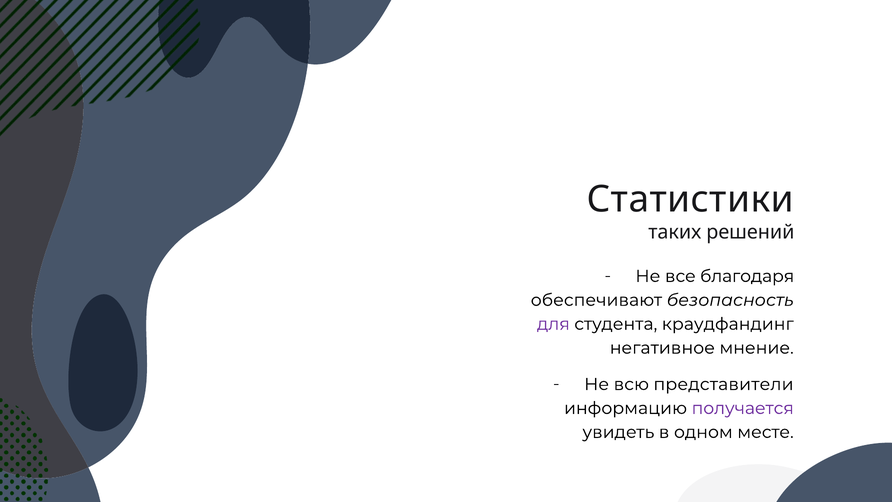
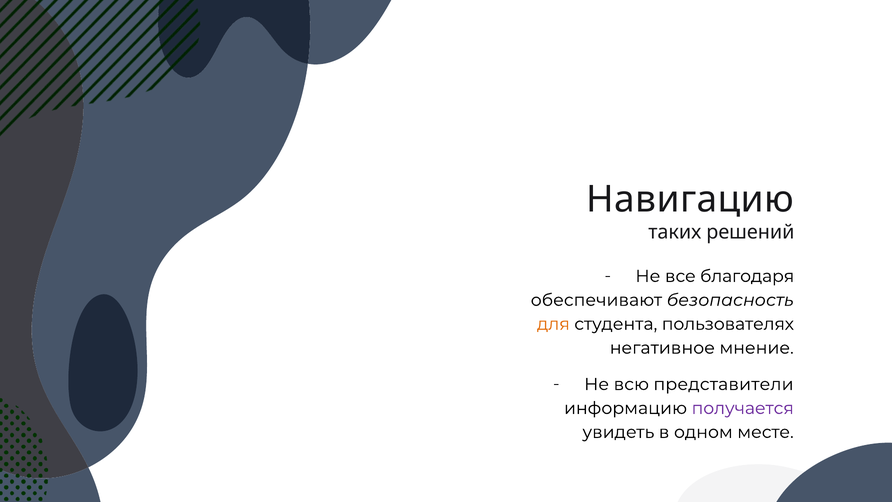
Статистики: Статистики -> Навигацию
для colour: purple -> orange
краудфандинг: краудфандинг -> пользователях
